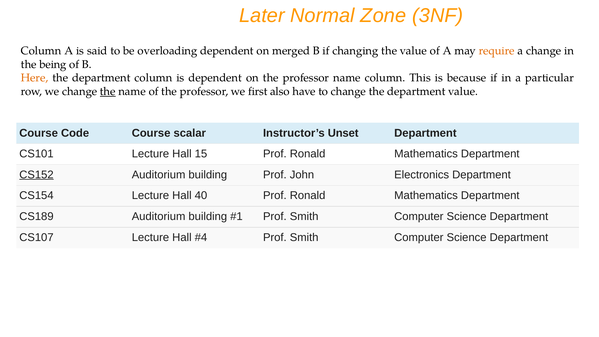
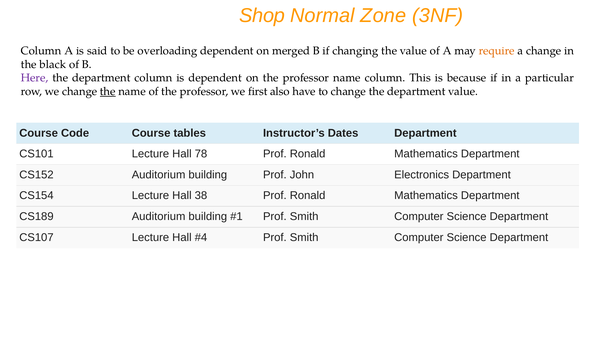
Later: Later -> Shop
being: being -> black
Here colour: orange -> purple
scalar: scalar -> tables
Unset: Unset -> Dates
15: 15 -> 78
CS152 underline: present -> none
40: 40 -> 38
